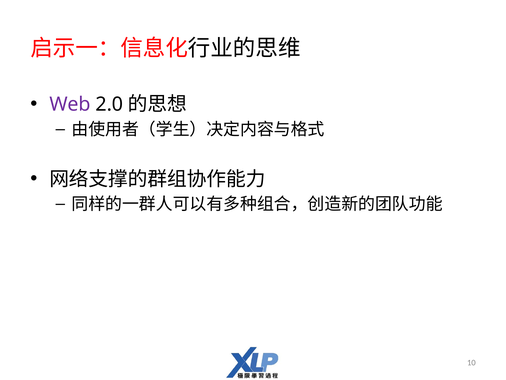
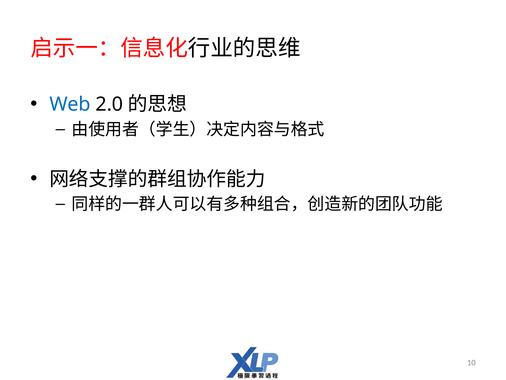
Web colour: purple -> blue
